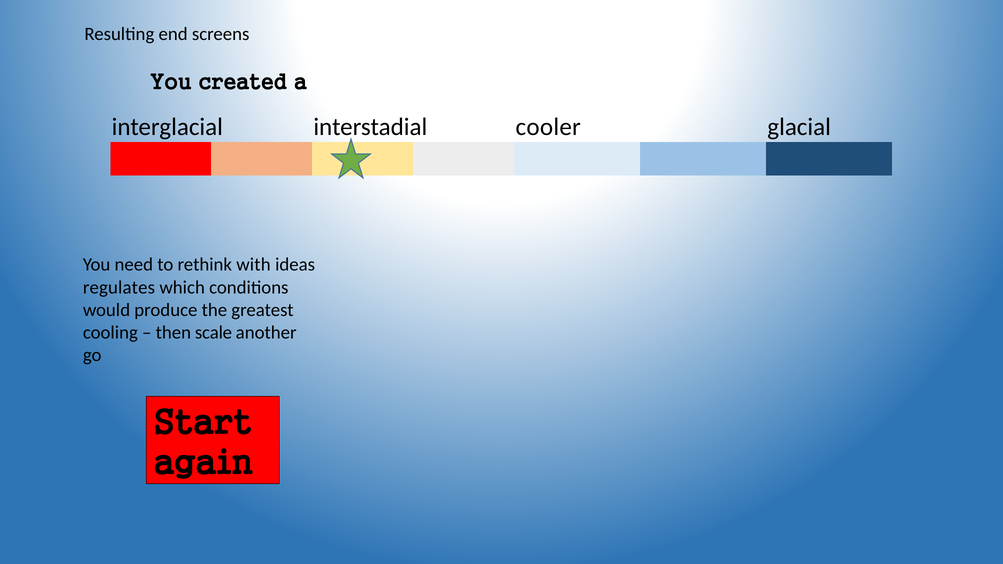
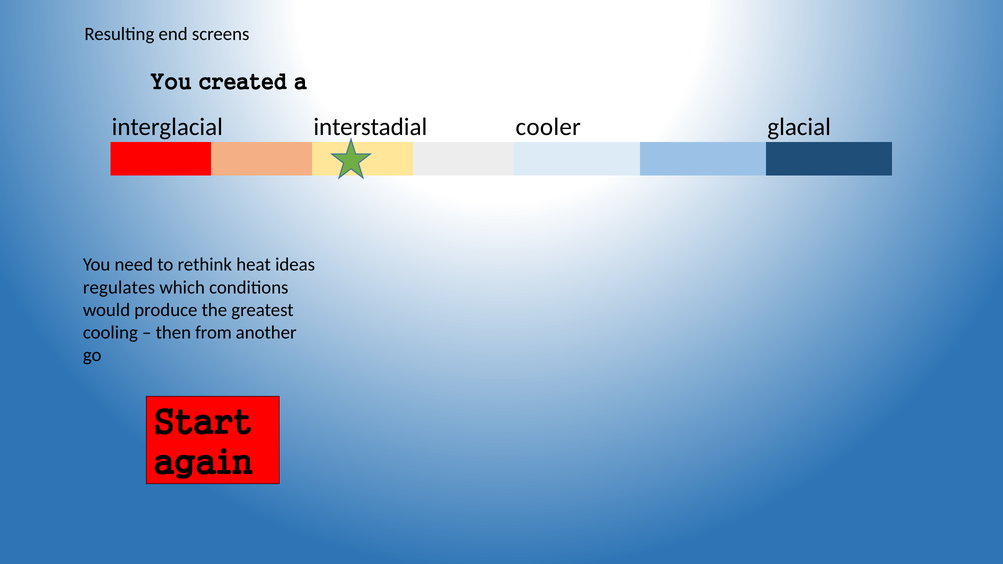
with: with -> heat
scale: scale -> from
